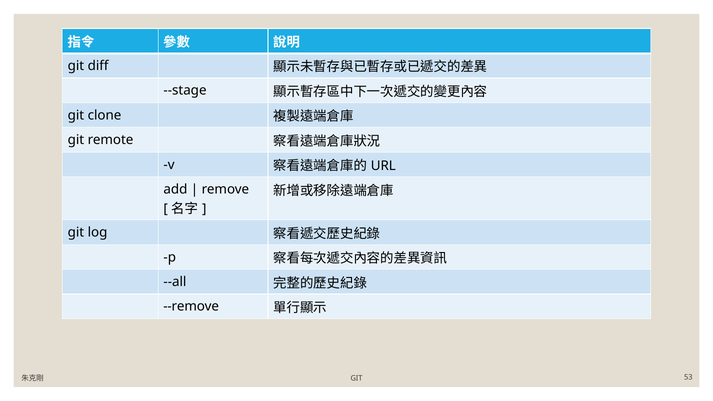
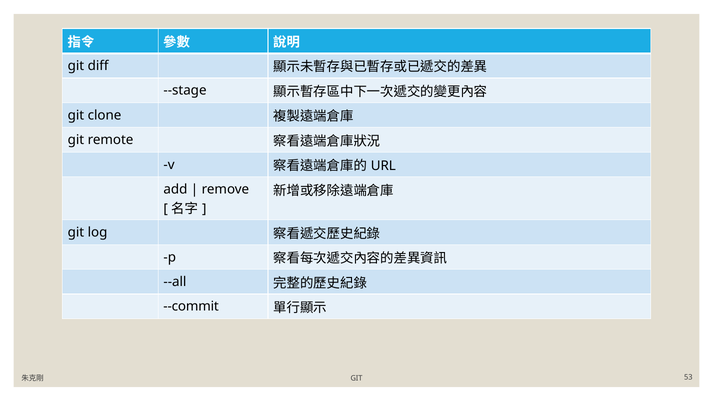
--remove: --remove -> --commit
